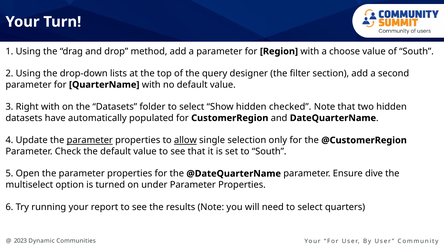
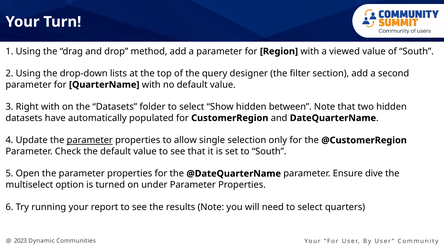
choose: choose -> viewed
checked: checked -> between
allow underline: present -> none
